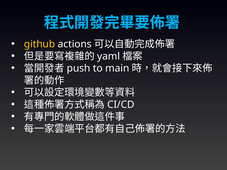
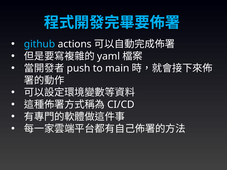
github colour: yellow -> light blue
